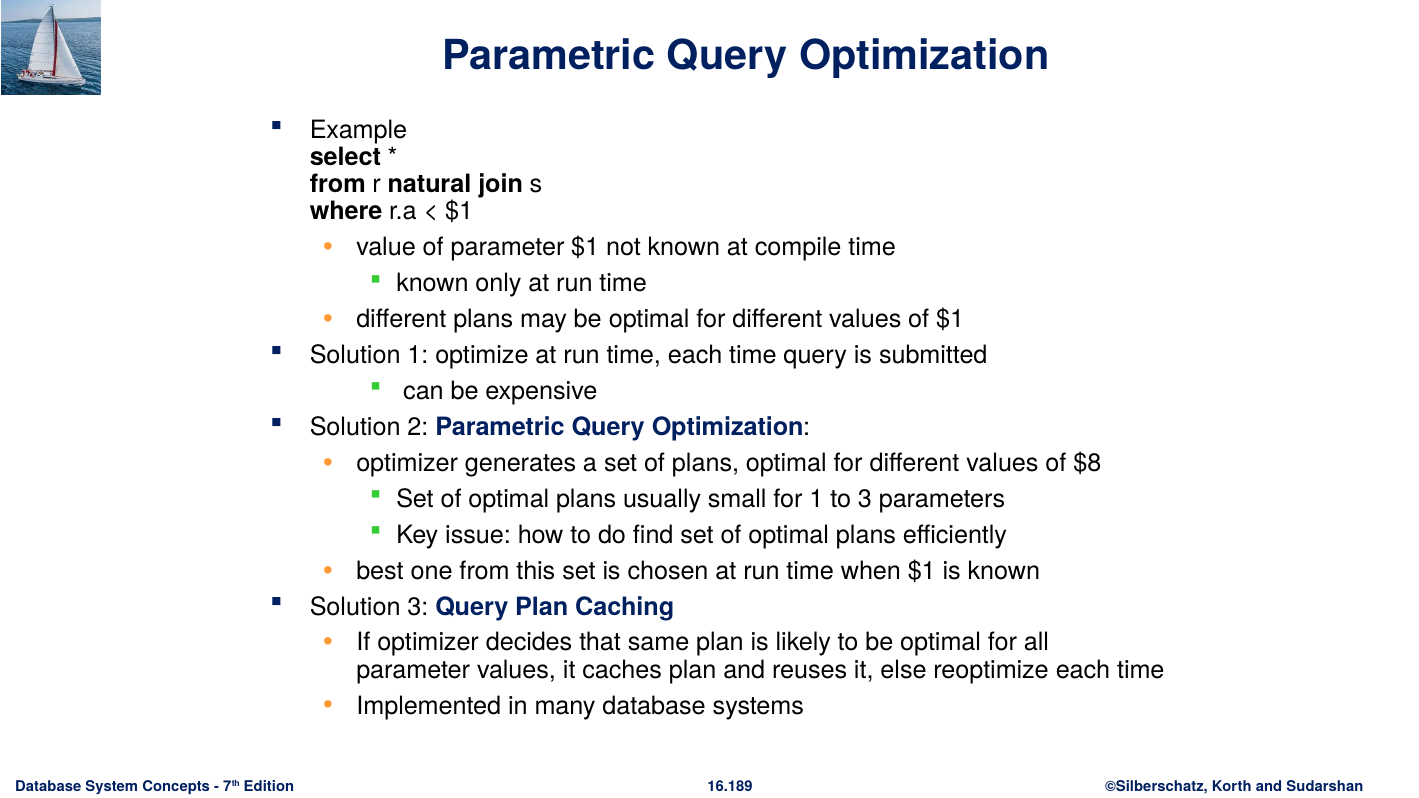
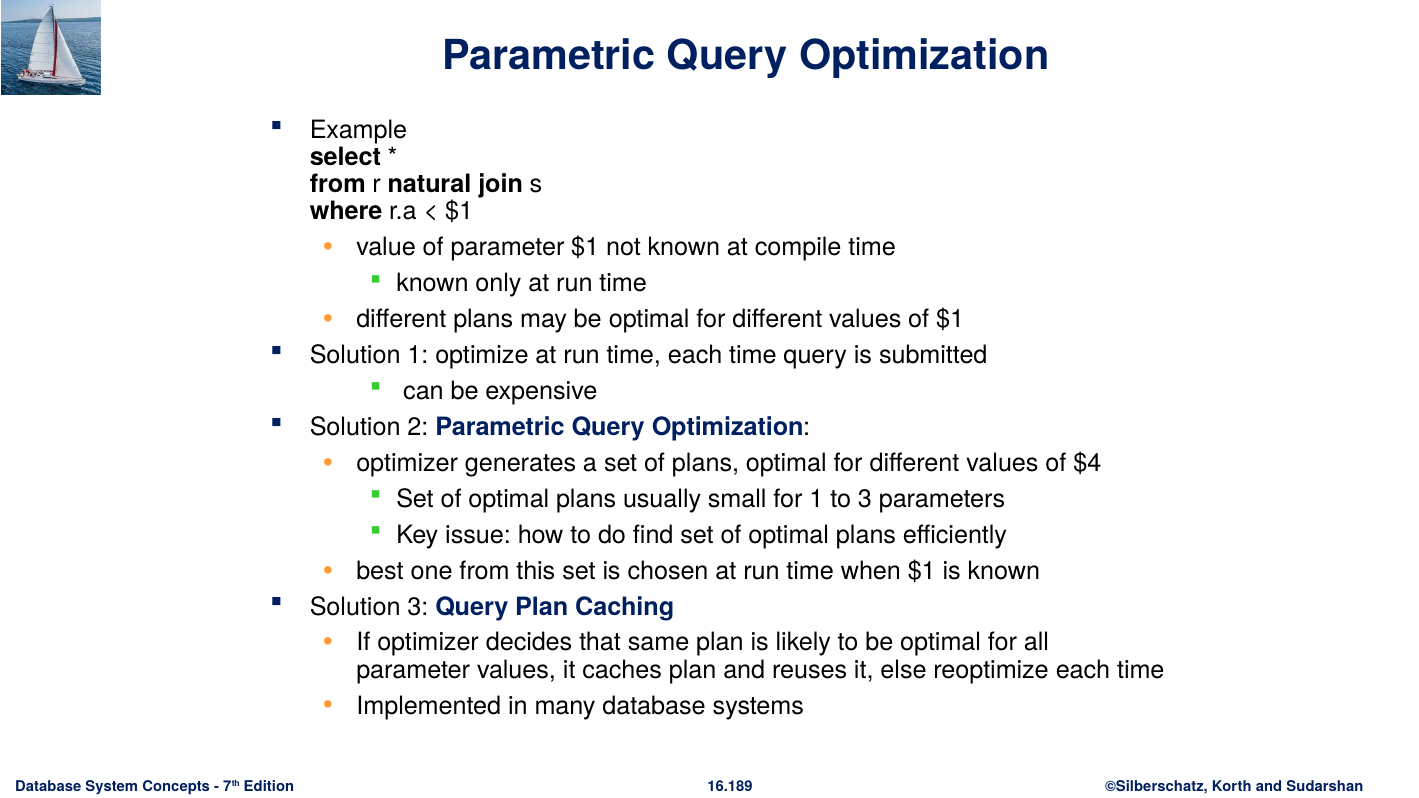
$8: $8 -> $4
